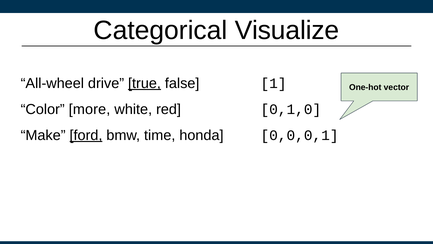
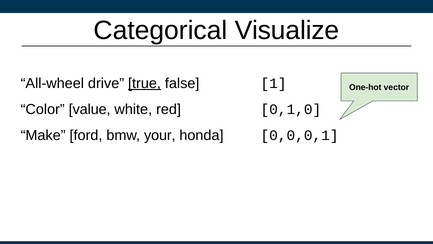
more: more -> value
ford underline: present -> none
time: time -> your
